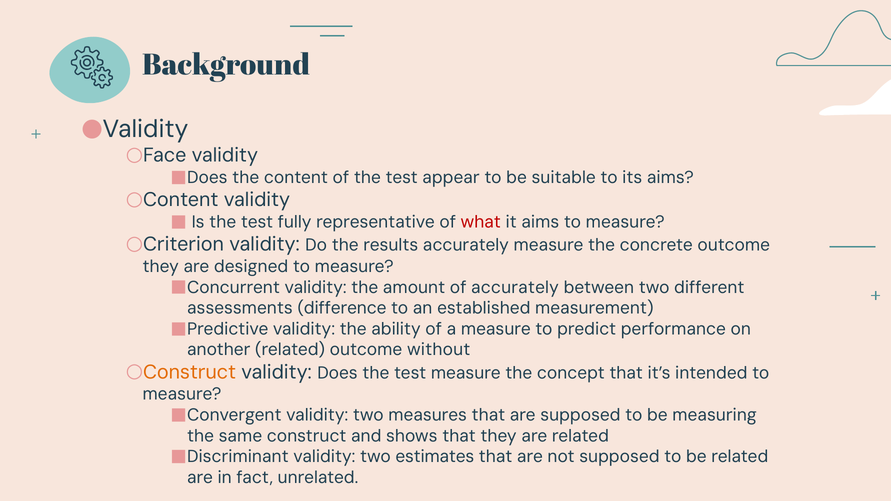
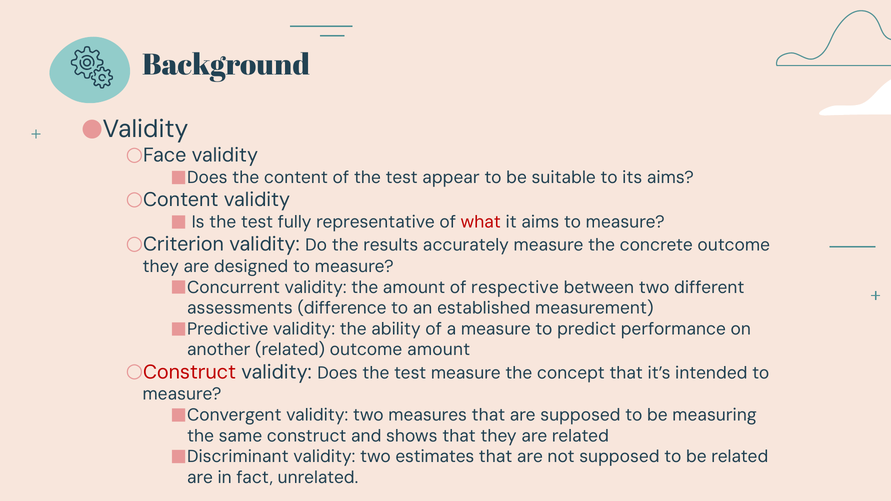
of accurately: accurately -> respective
outcome without: without -> amount
Construct at (190, 372) colour: orange -> red
